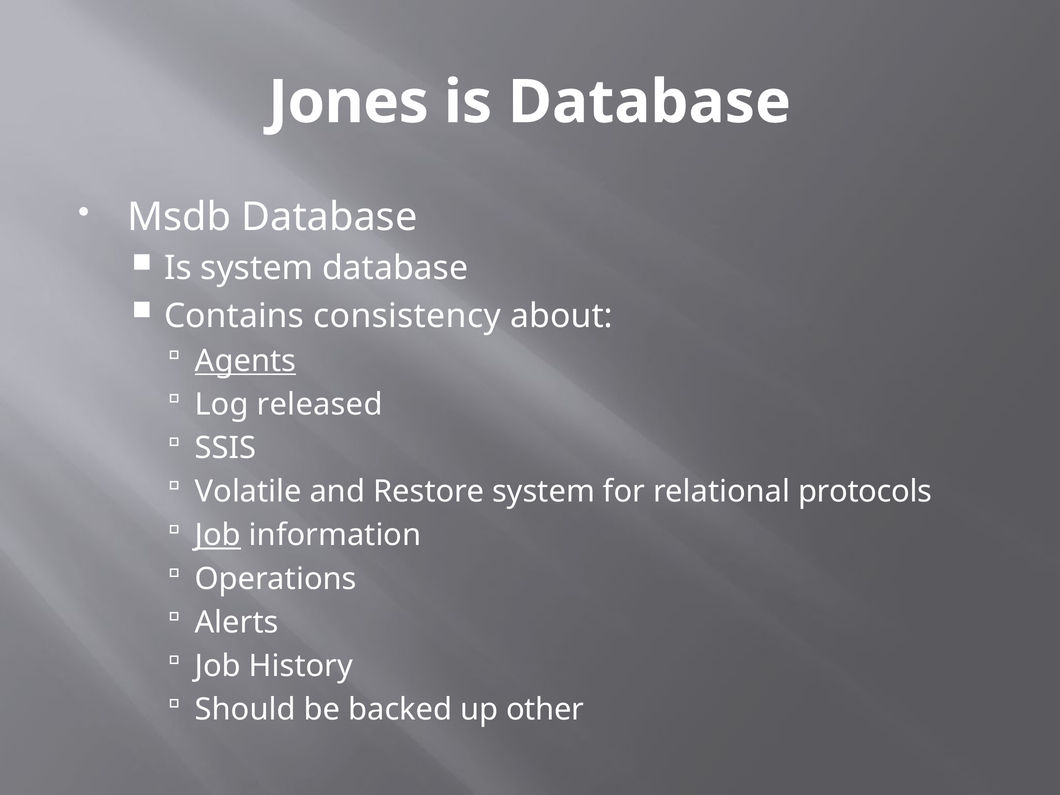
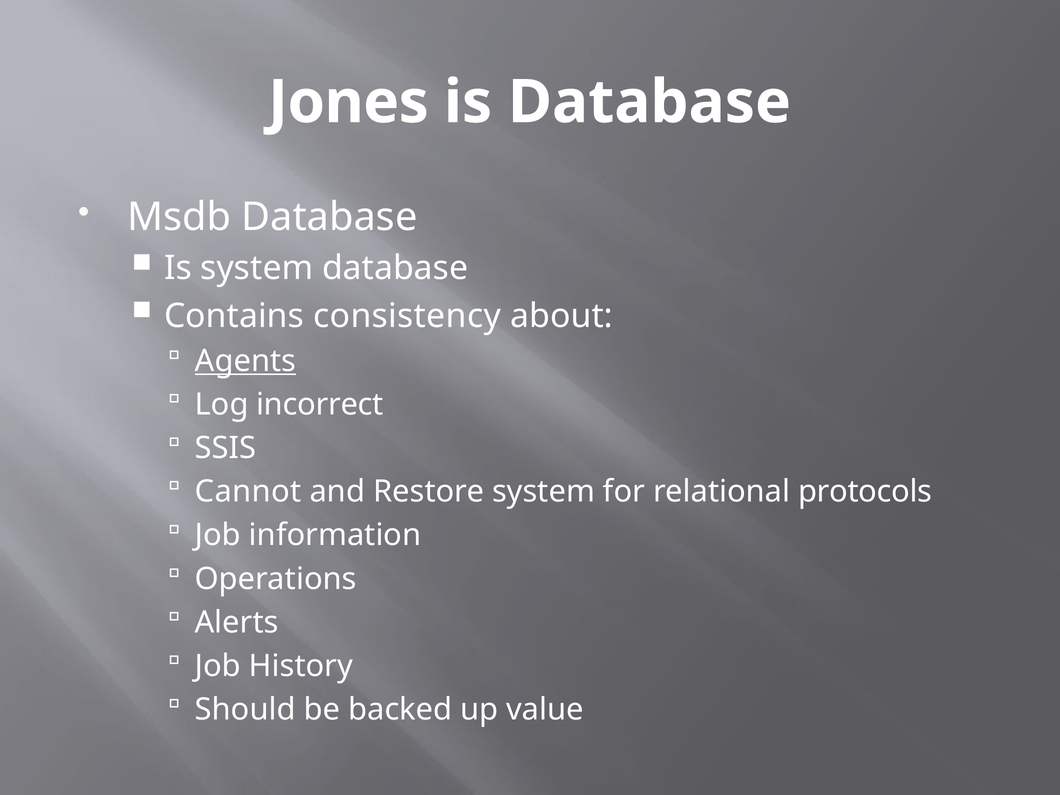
released: released -> incorrect
Volatile: Volatile -> Cannot
Job at (218, 535) underline: present -> none
other: other -> value
